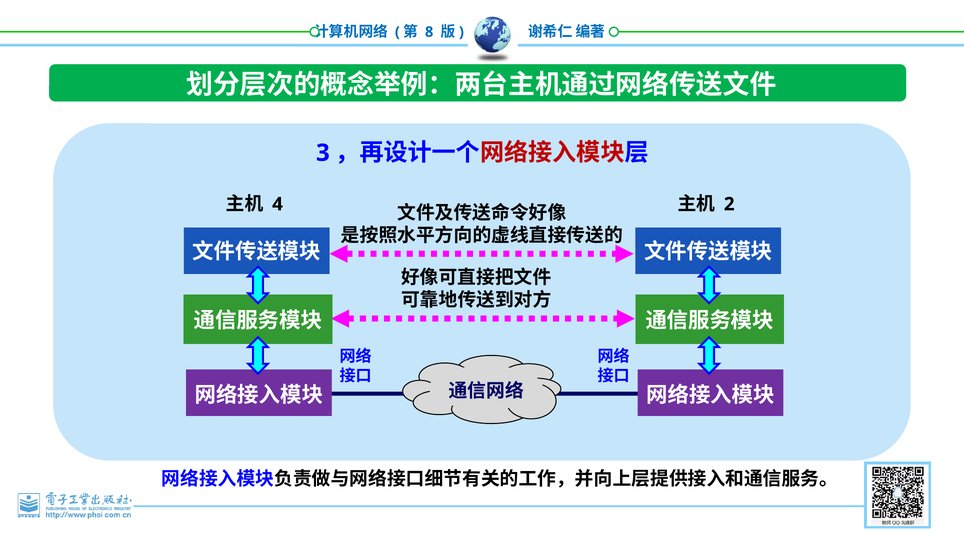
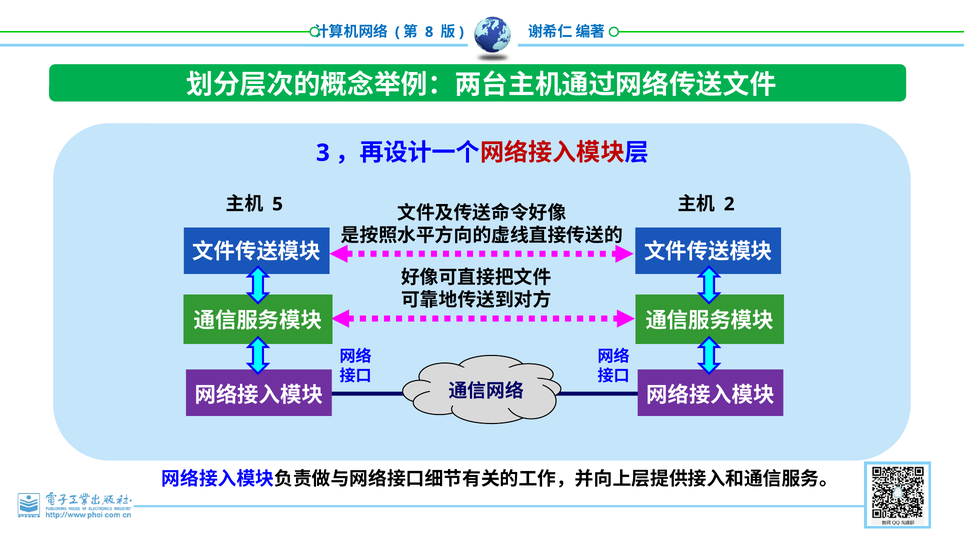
4: 4 -> 5
